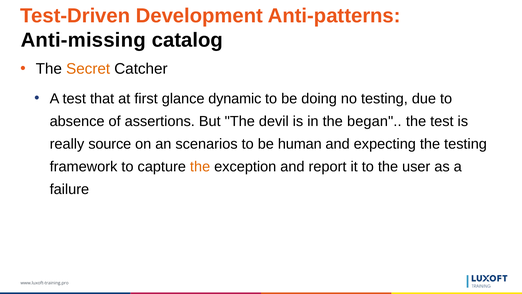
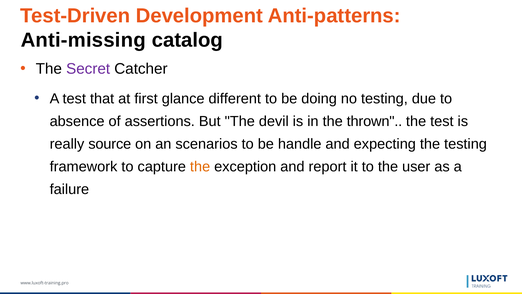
Secret colour: orange -> purple
dynamic: dynamic -> different
began: began -> thrown
human: human -> handle
